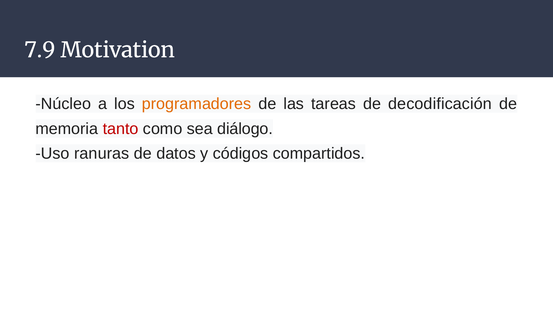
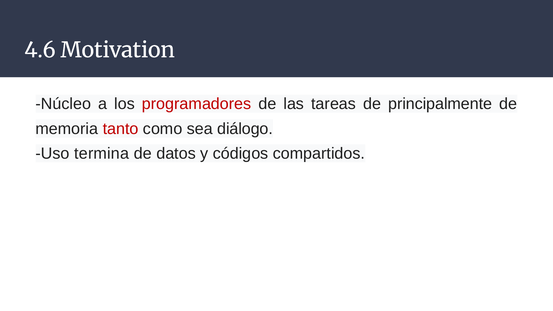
7.9: 7.9 -> 4.6
programadores colour: orange -> red
decodificación: decodificación -> principalmente
ranuras: ranuras -> termina
